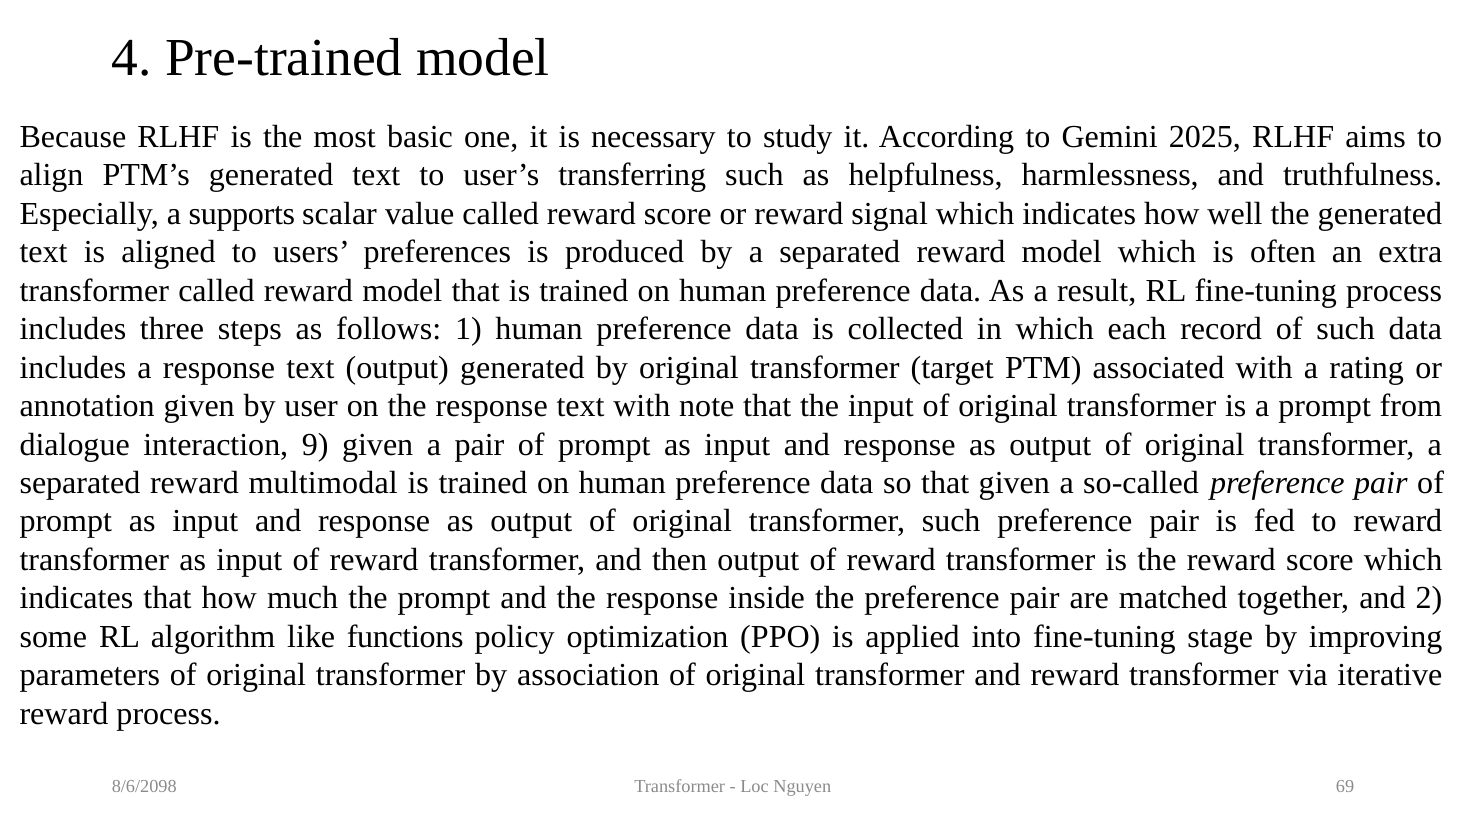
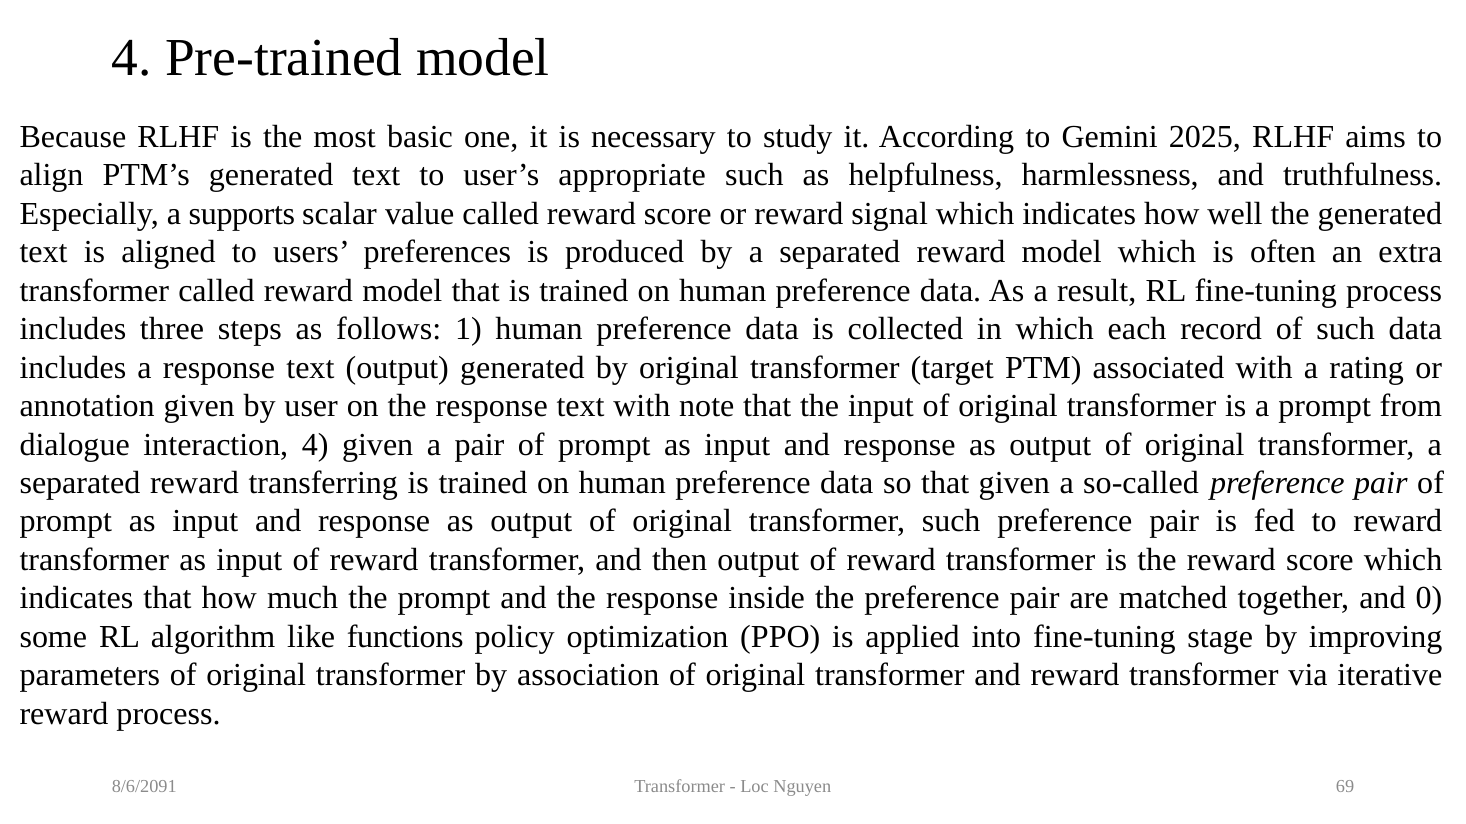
transferring: transferring -> appropriate
interaction 9: 9 -> 4
multimodal: multimodal -> transferring
2: 2 -> 0
8/6/2098: 8/6/2098 -> 8/6/2091
